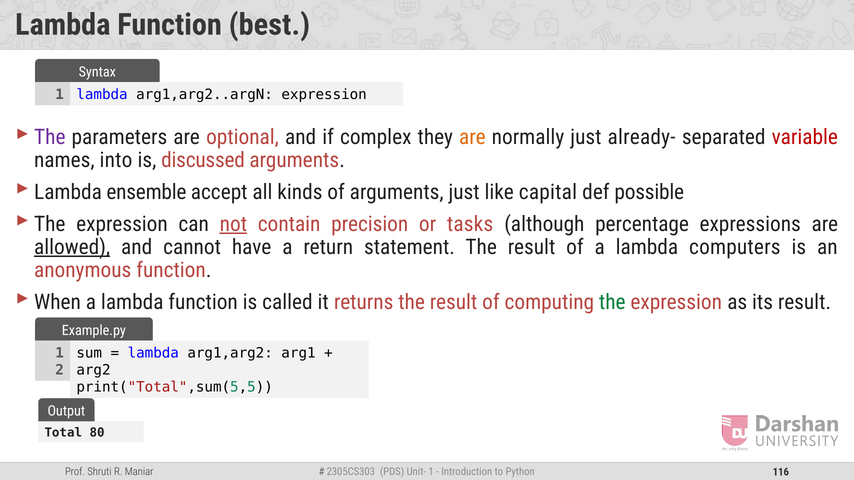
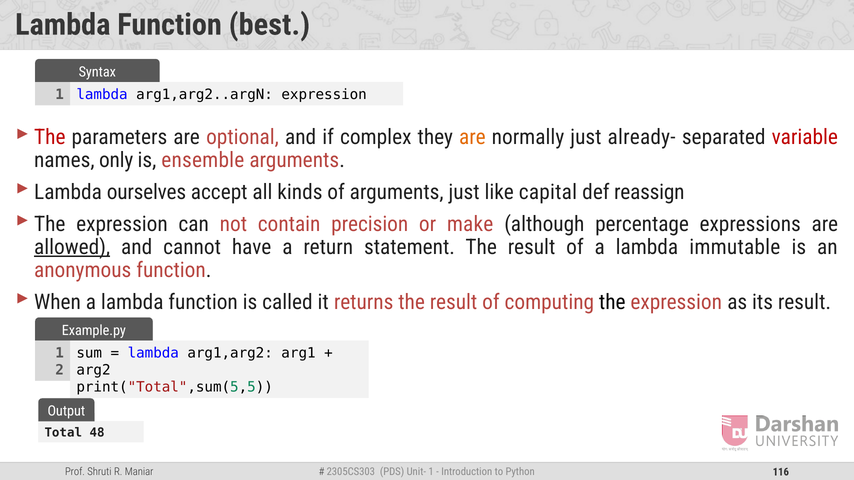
The at (50, 137) colour: purple -> red
into: into -> only
discussed: discussed -> ensemble
ensemble: ensemble -> ourselves
possible: possible -> reassign
not underline: present -> none
tasks: tasks -> make
computers: computers -> immutable
the at (612, 302) colour: green -> black
80: 80 -> 48
